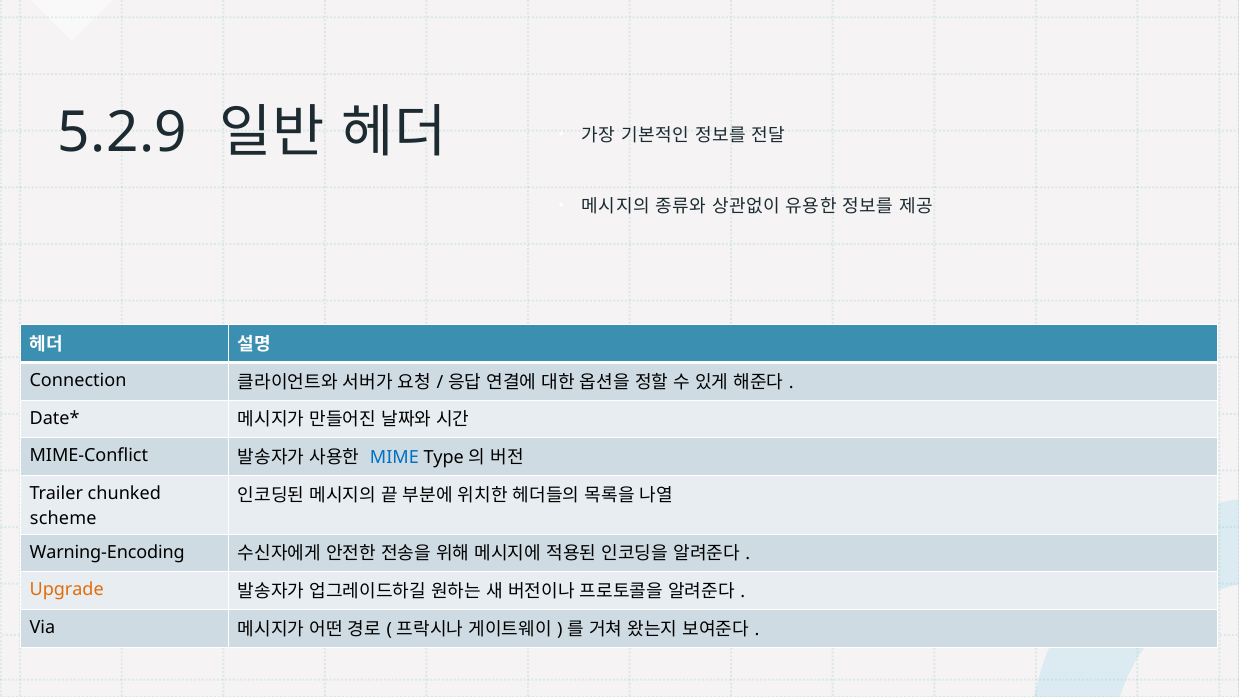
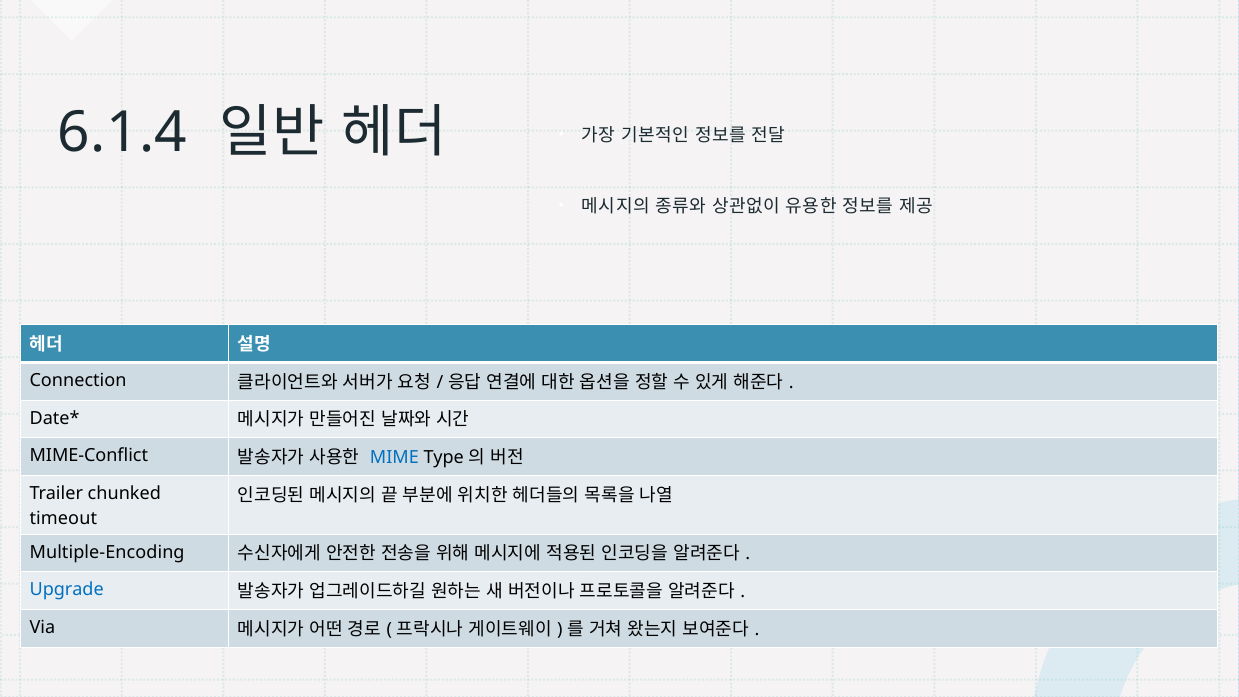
5.2.9: 5.2.9 -> 6.1.4
scheme: scheme -> timeout
Warning-Encoding: Warning-Encoding -> Multiple-Encoding
Upgrade colour: orange -> blue
